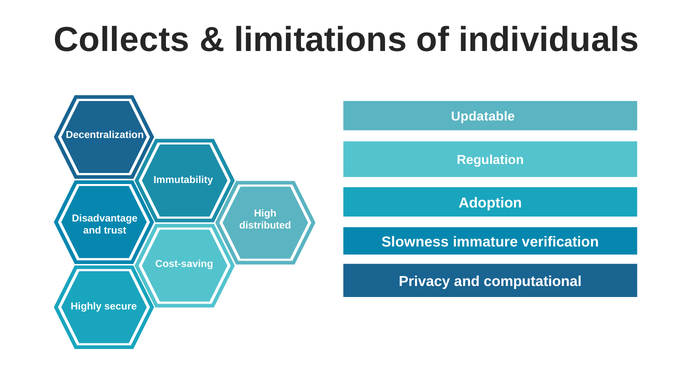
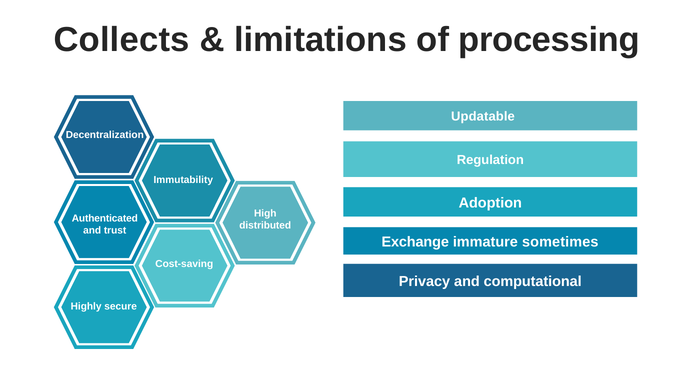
individuals: individuals -> processing
Disadvantage: Disadvantage -> Authenticated
Slowness: Slowness -> Exchange
verification: verification -> sometimes
